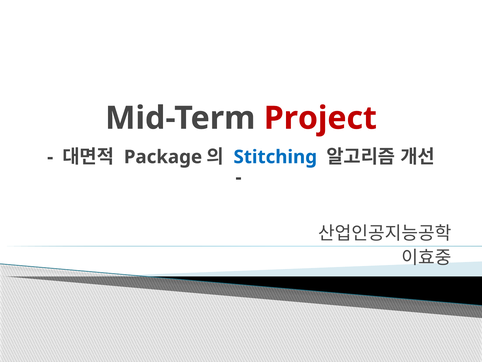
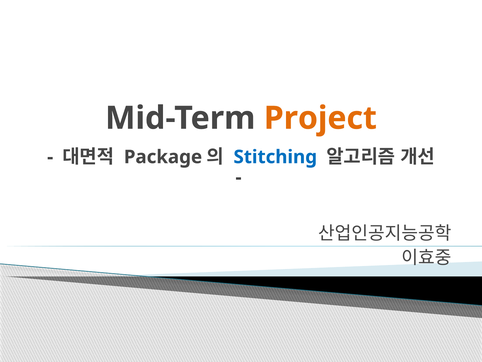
Project colour: red -> orange
